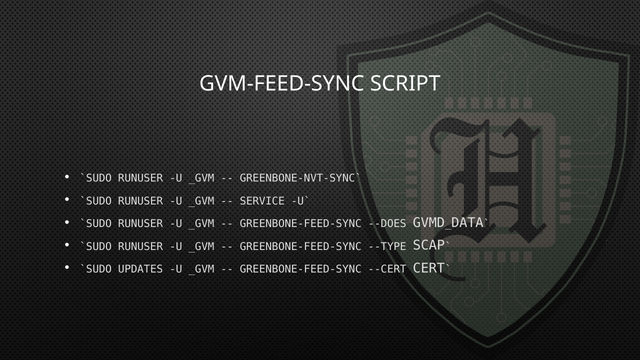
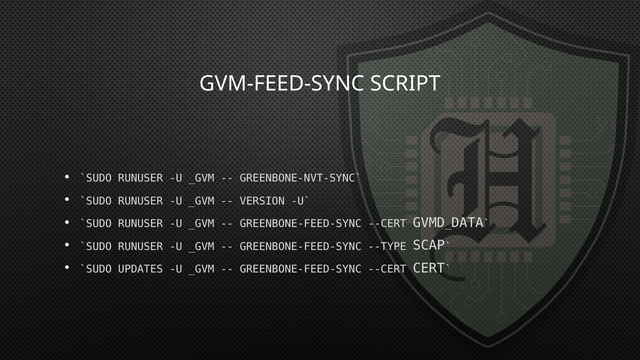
SERVICE: SERVICE -> VERSION
--DOES at (387, 224): --DOES -> --CERT
